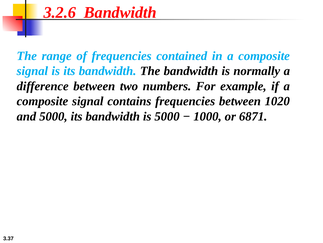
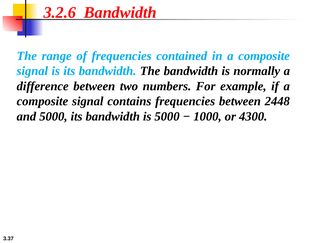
1020: 1020 -> 2448
6871: 6871 -> 4300
